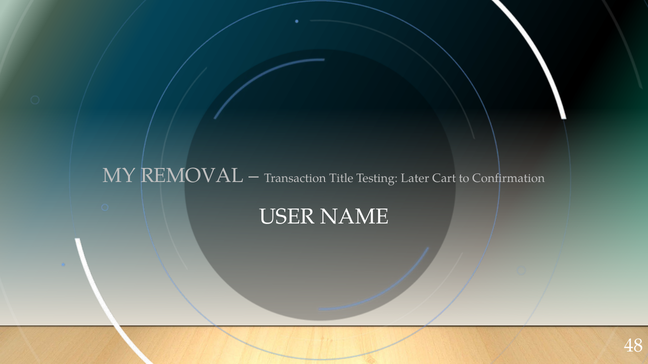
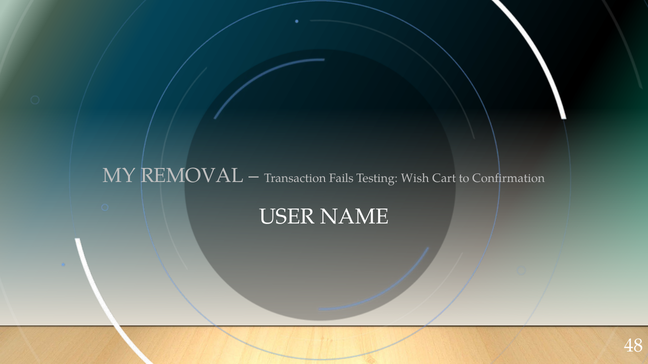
Title: Title -> Fails
Later: Later -> Wish
